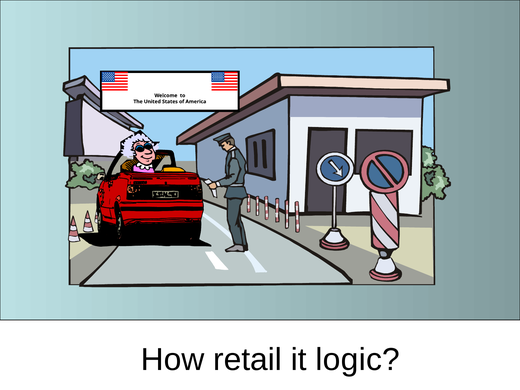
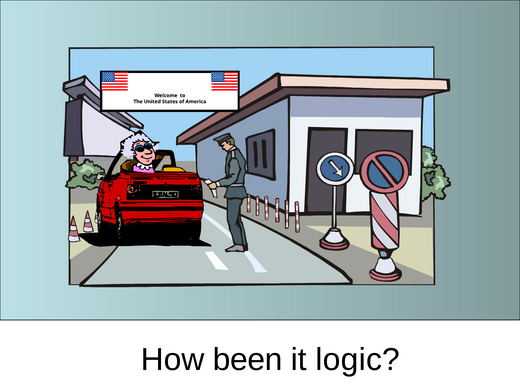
retail: retail -> been
